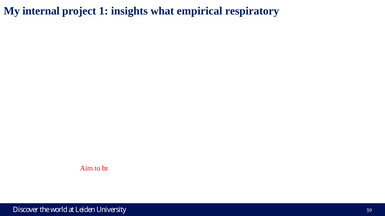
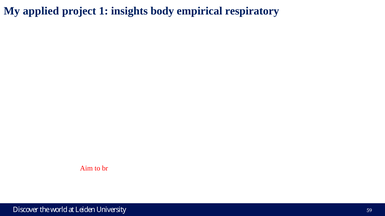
internal: internal -> applied
what: what -> body
